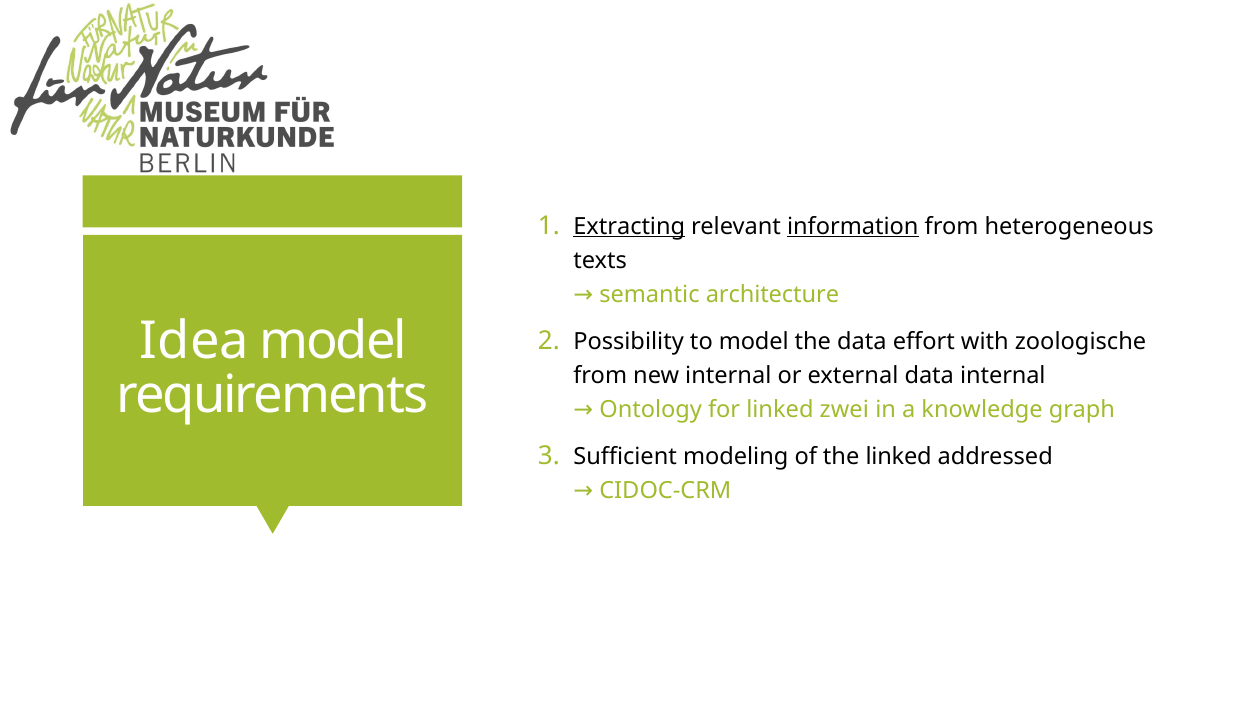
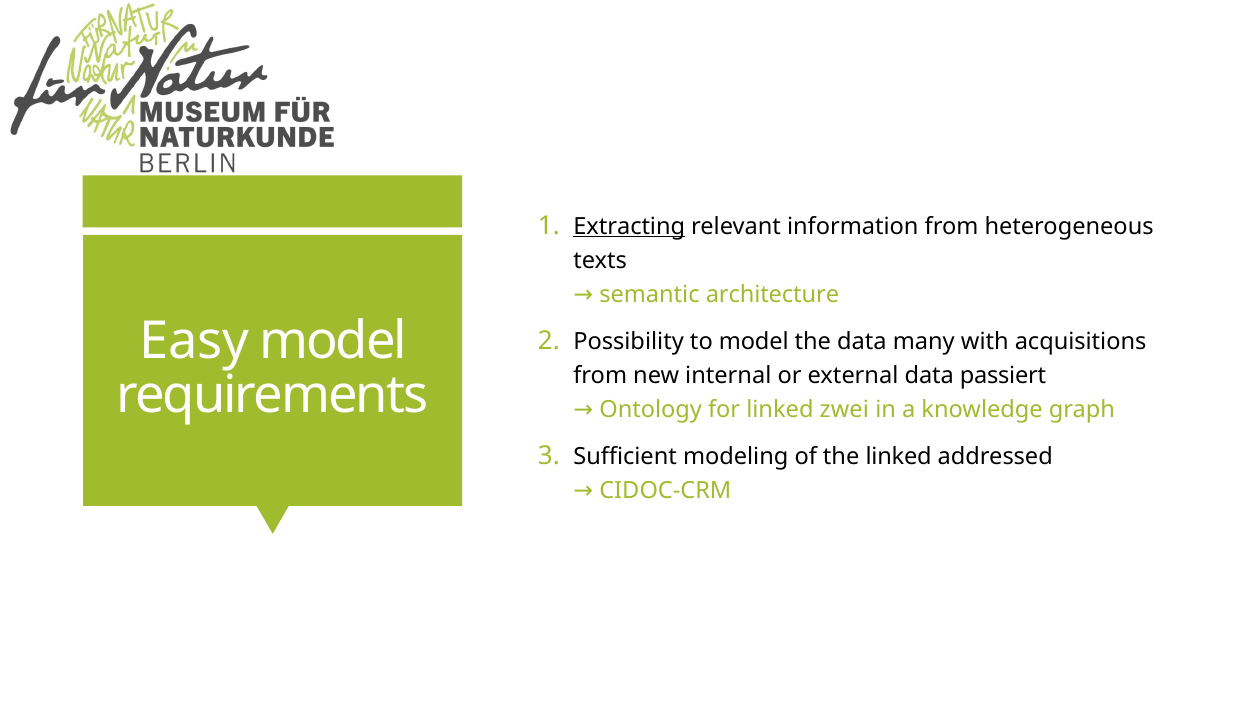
information underline: present -> none
Idea: Idea -> Easy
effort: effort -> many
zoologische: zoologische -> acquisitions
data internal: internal -> passiert
